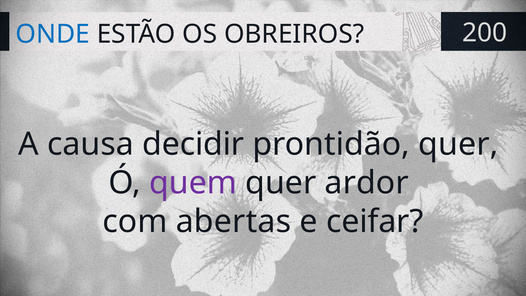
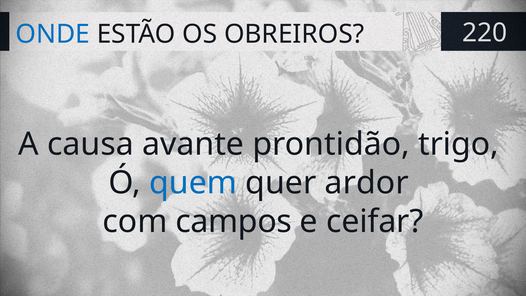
200: 200 -> 220
decidir: decidir -> avante
prontidão quer: quer -> trigo
quem colour: purple -> blue
abertas: abertas -> campos
